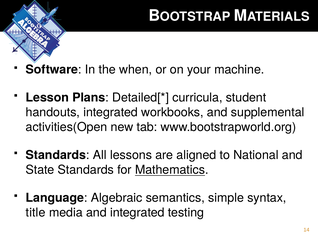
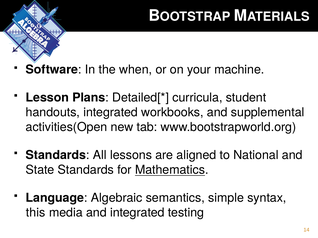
title: title -> this
